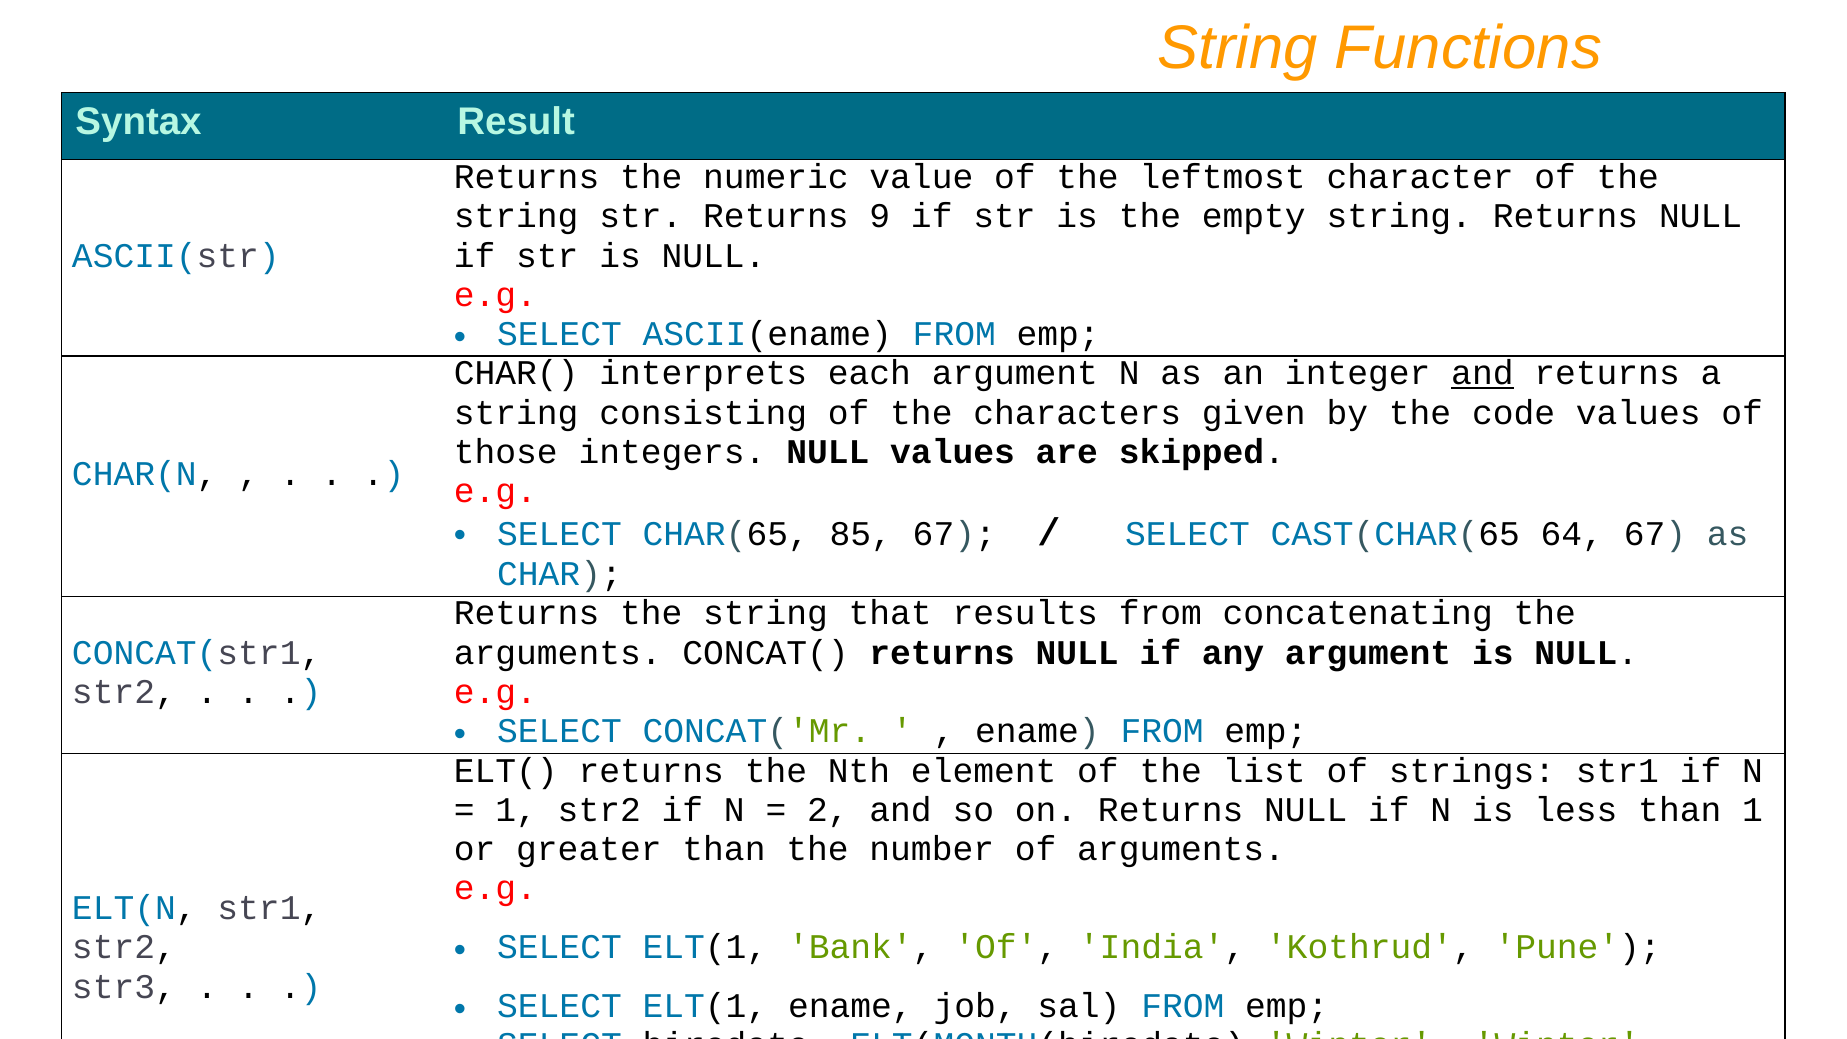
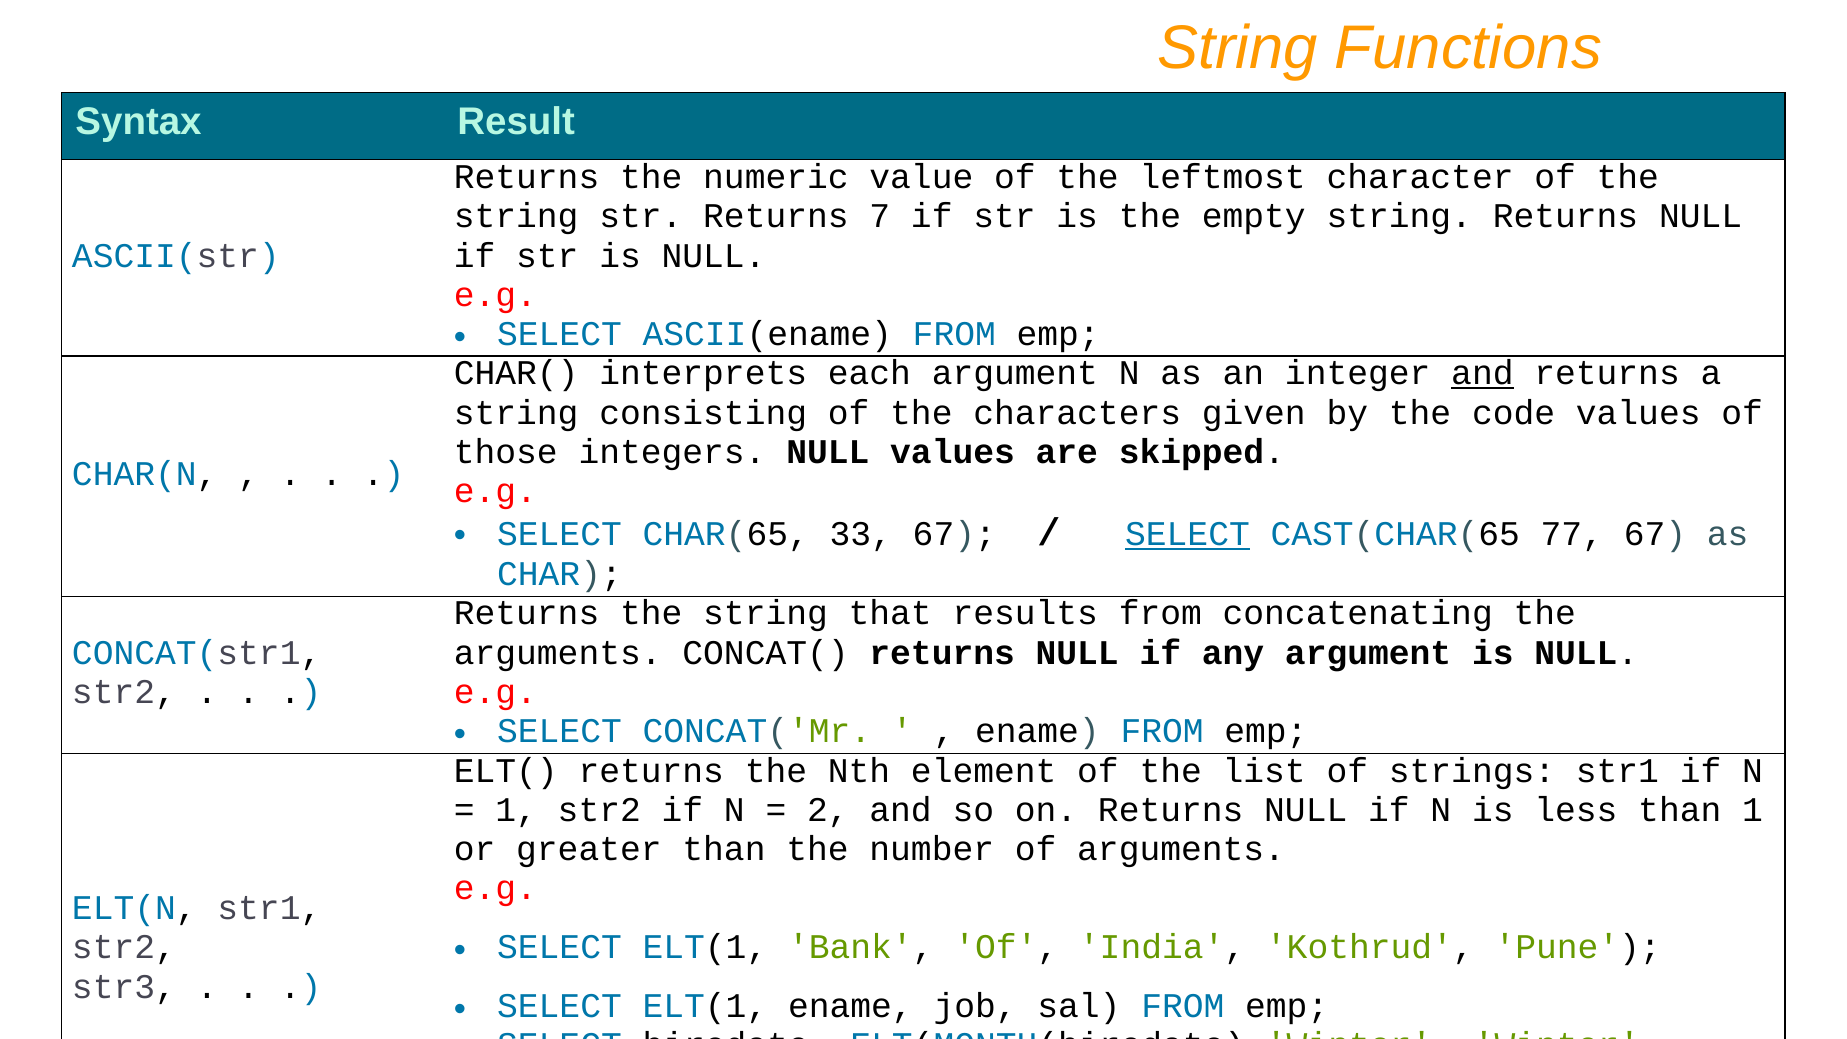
9: 9 -> 7
85: 85 -> 33
SELECT at (1187, 534) underline: none -> present
64: 64 -> 77
